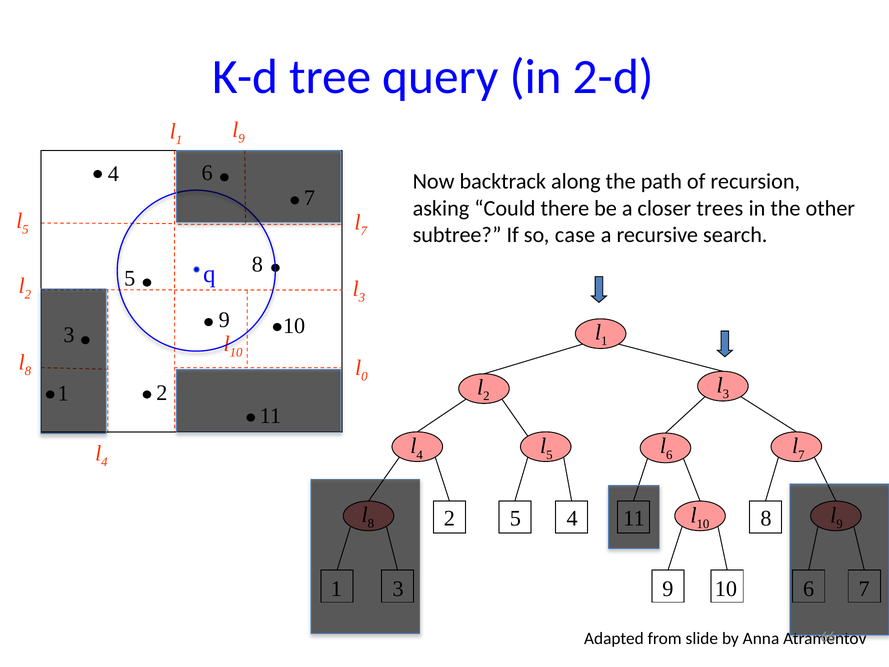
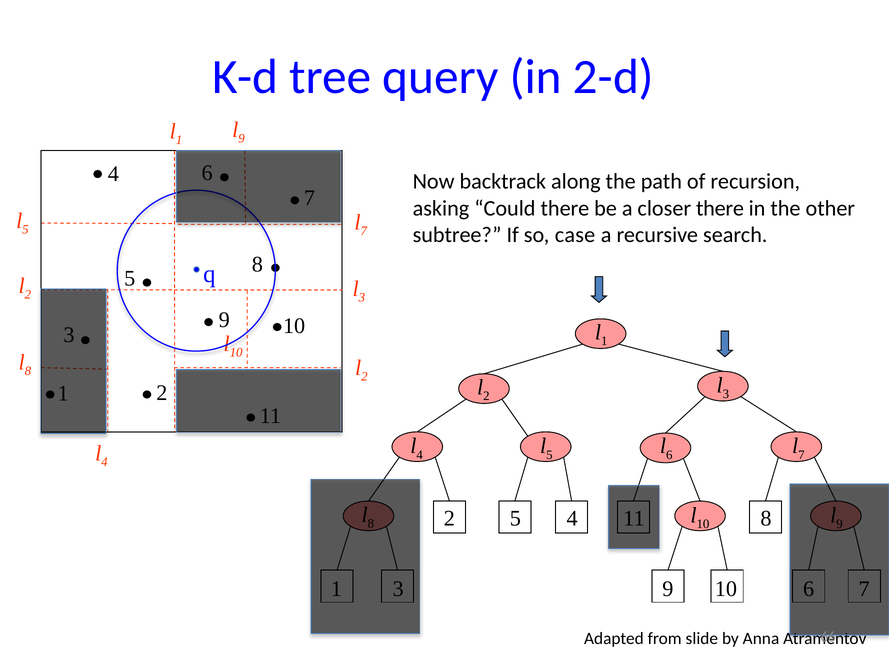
closer trees: trees -> there
0 at (364, 377): 0 -> 2
